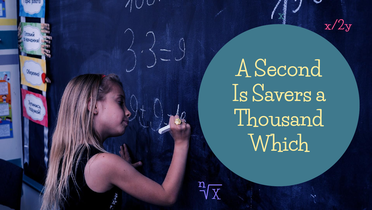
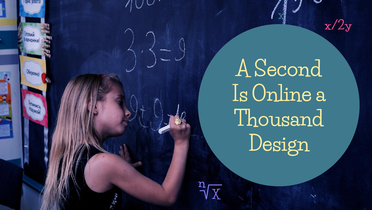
Savers: Savers -> Online
Which: Which -> Design
